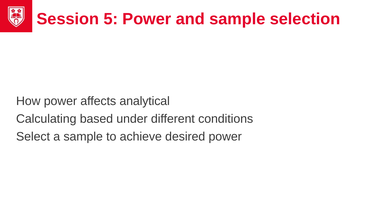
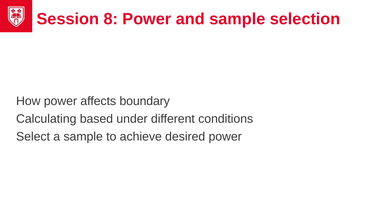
5: 5 -> 8
analytical: analytical -> boundary
